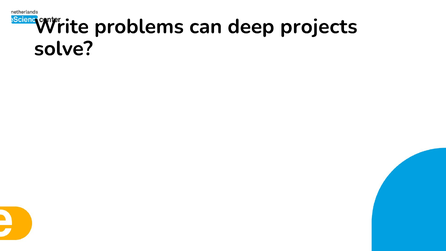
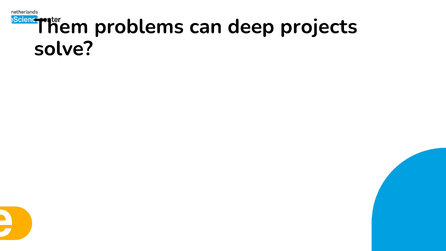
Write: Write -> Them
